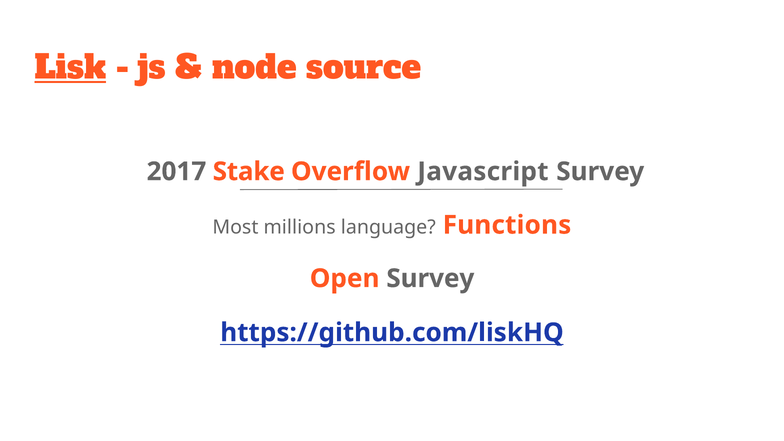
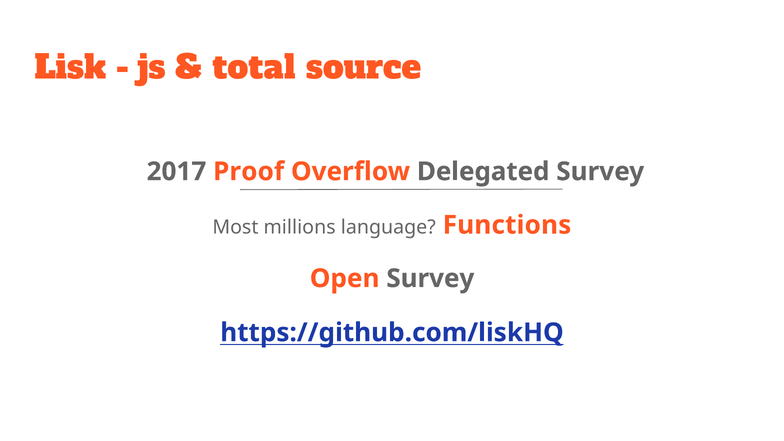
Lisk underline: present -> none
node: node -> total
Stake: Stake -> Proof
Javascript: Javascript -> Delegated
